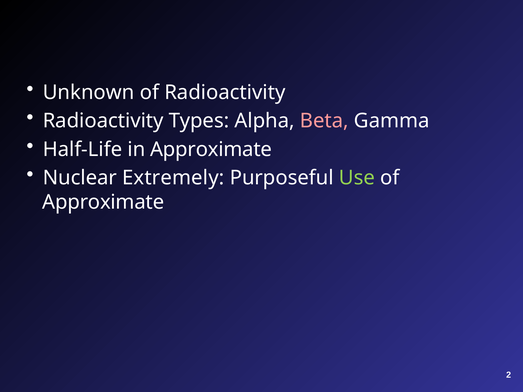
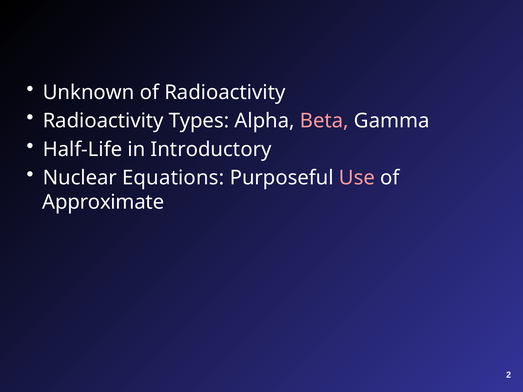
in Approximate: Approximate -> Introductory
Extremely: Extremely -> Equations
Use colour: light green -> pink
